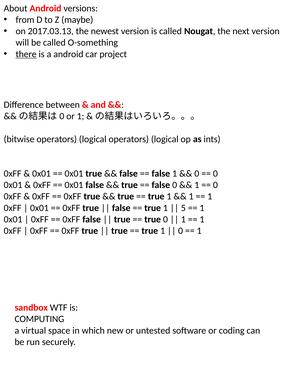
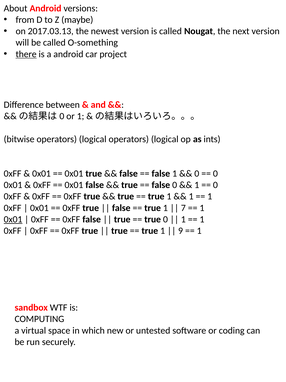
5: 5 -> 7
0x01 at (13, 219) underline: none -> present
0 at (181, 230): 0 -> 9
